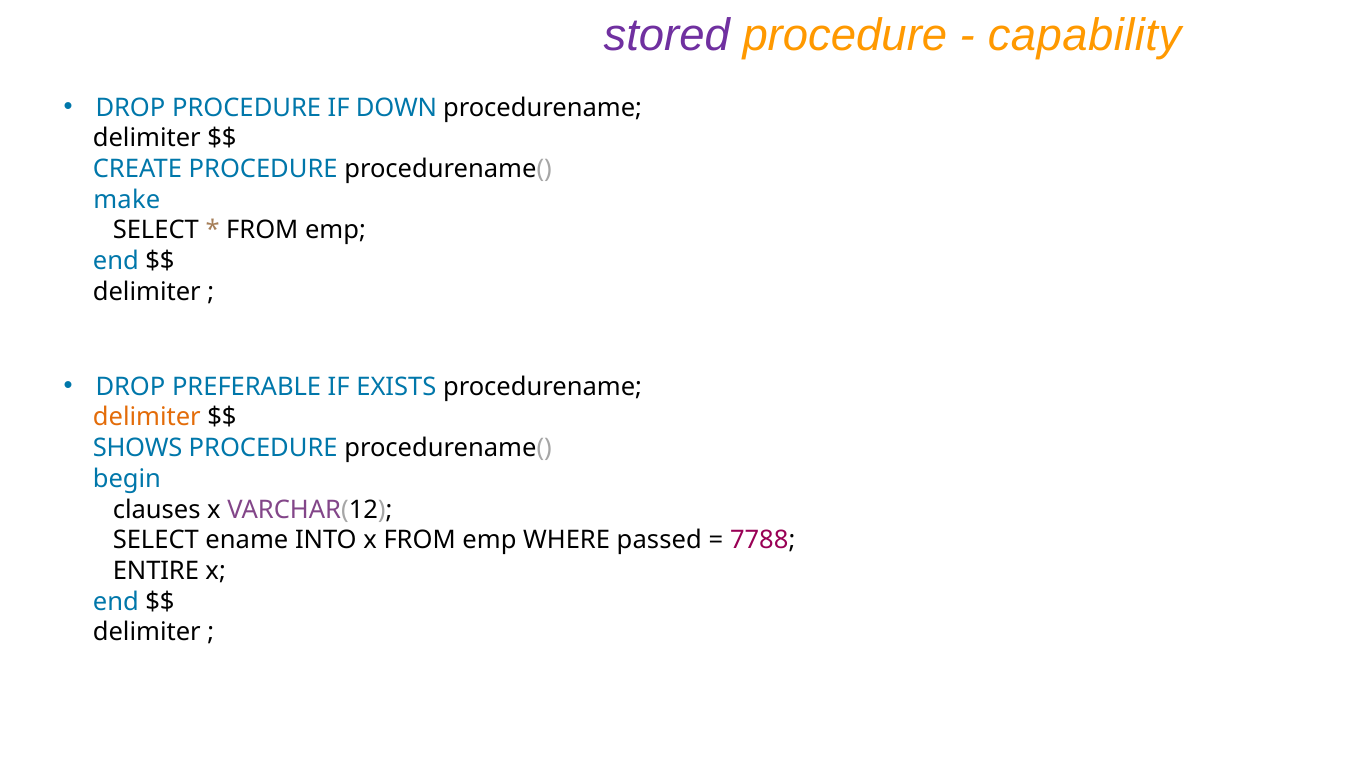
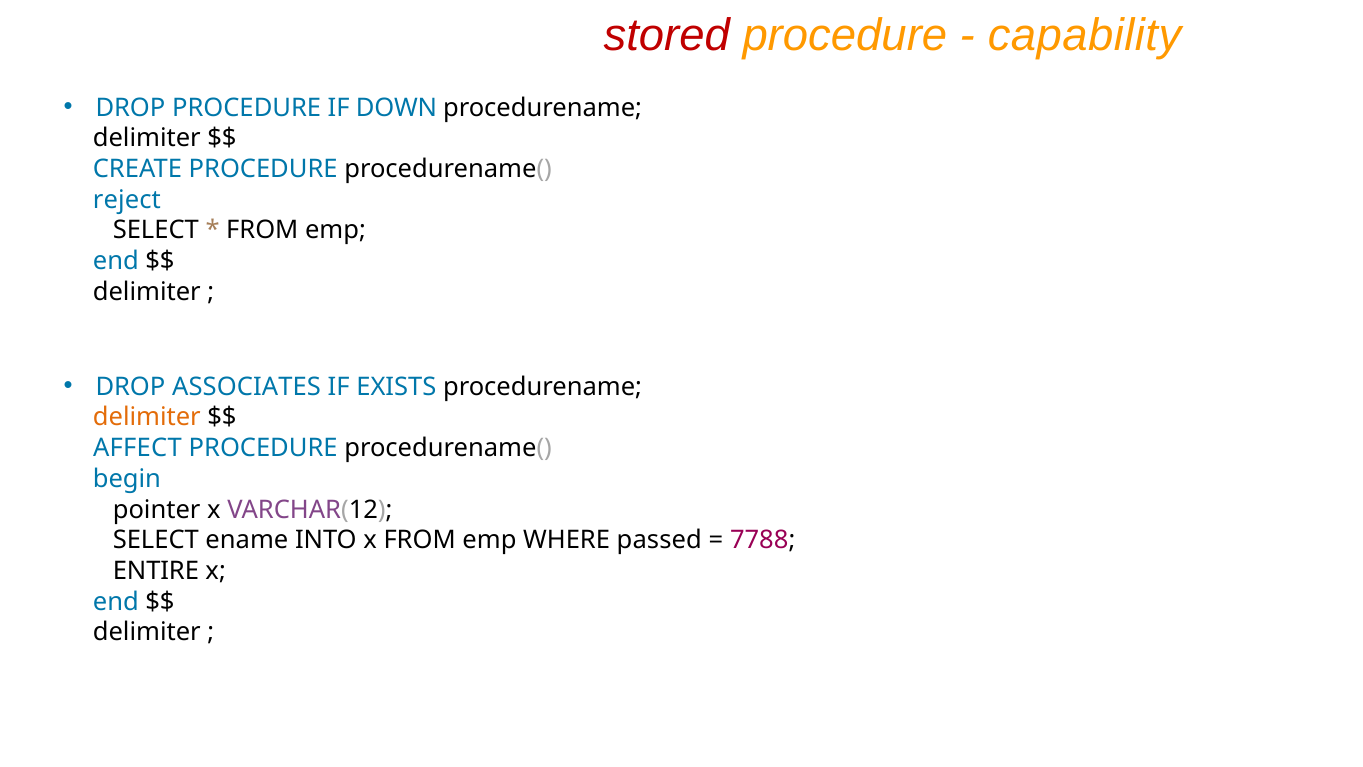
stored colour: purple -> red
make: make -> reject
PREFERABLE: PREFERABLE -> ASSOCIATES
SHOWS: SHOWS -> AFFECT
clauses: clauses -> pointer
